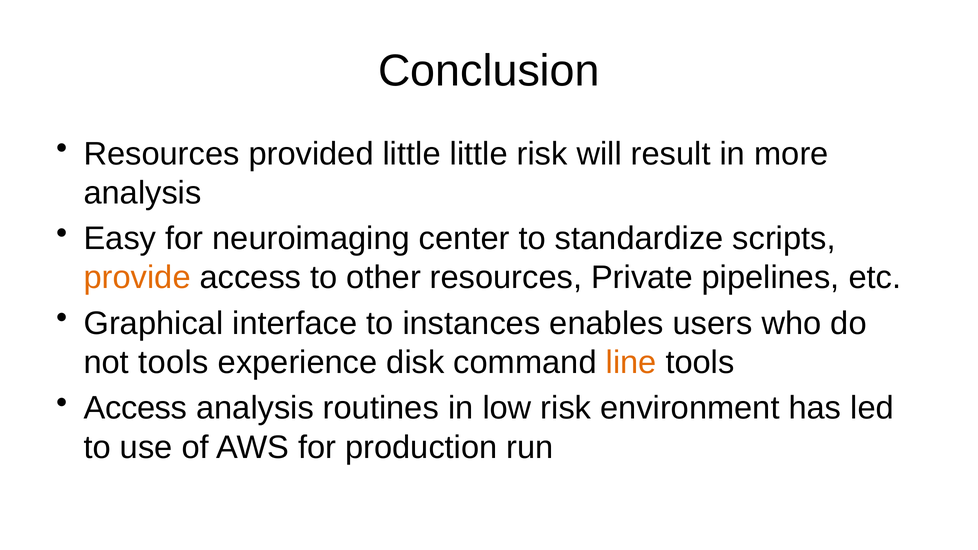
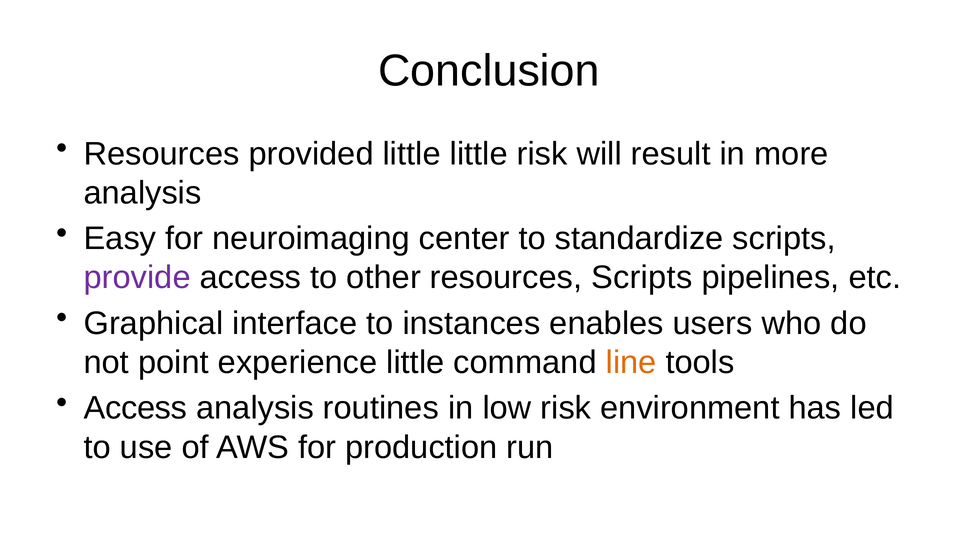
provide colour: orange -> purple
resources Private: Private -> Scripts
not tools: tools -> point
experience disk: disk -> little
